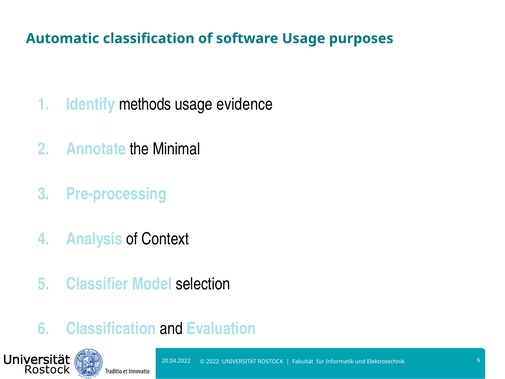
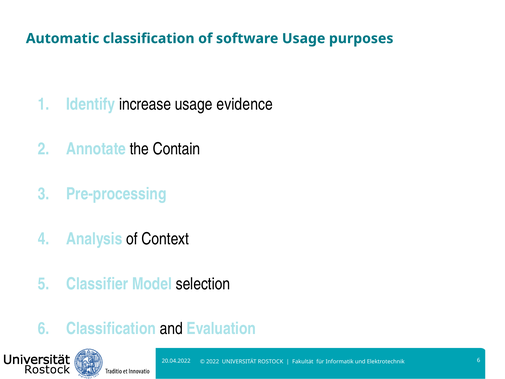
methods: methods -> increase
Minimal: Minimal -> Contain
